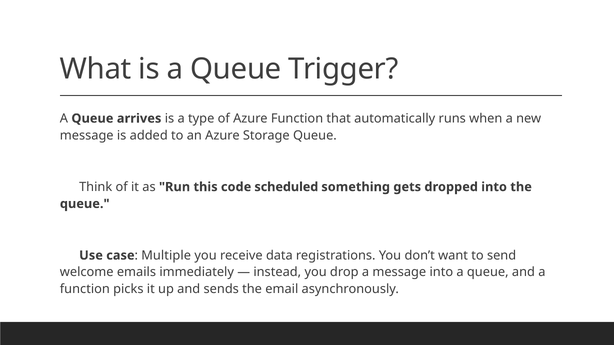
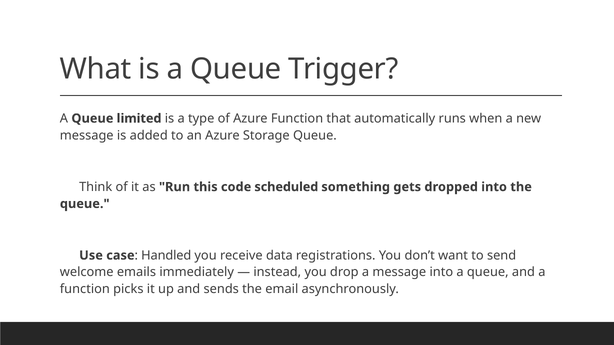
arrives: arrives -> limited
Multiple: Multiple -> Handled
